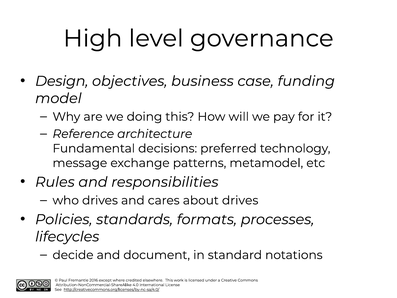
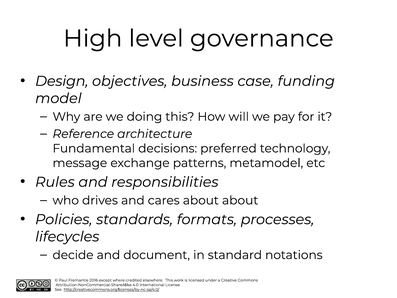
about drives: drives -> about
